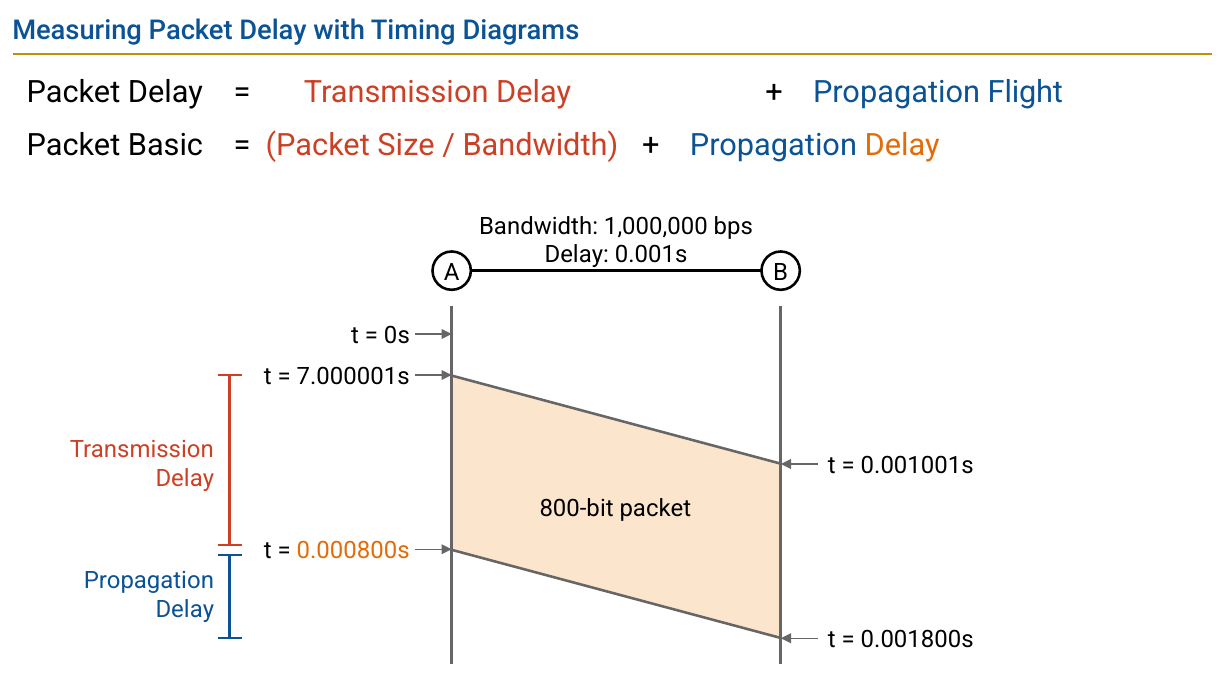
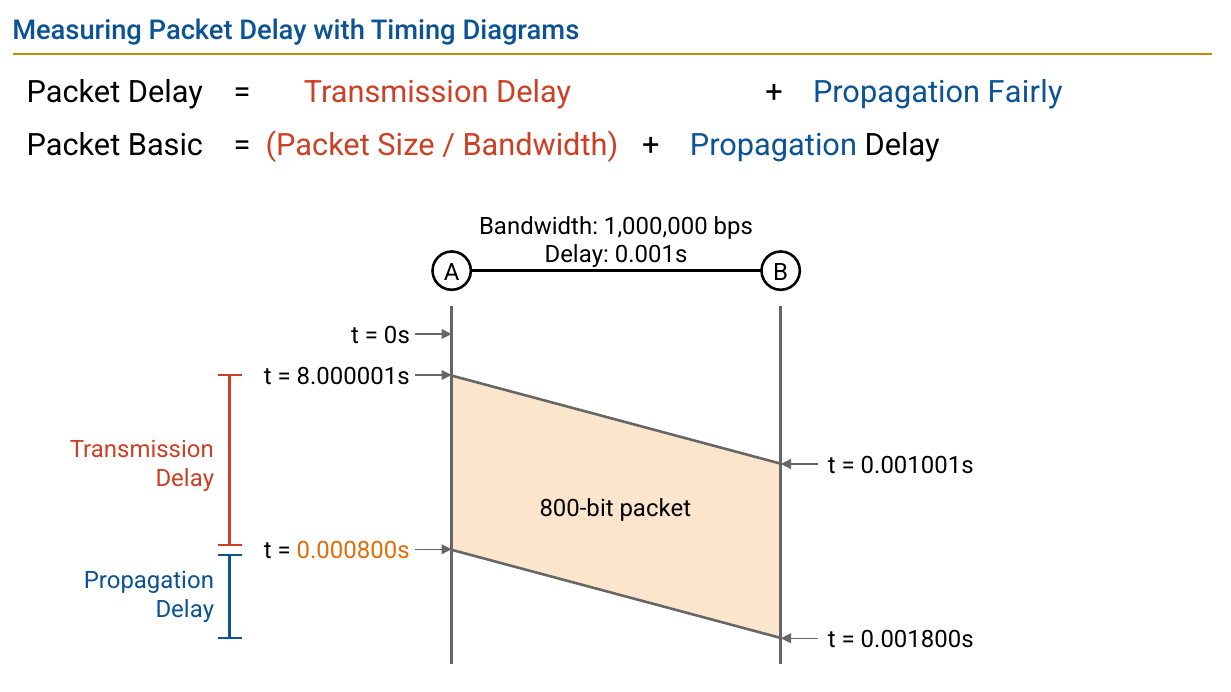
Flight: Flight -> Fairly
Delay at (902, 145) colour: orange -> black
7.000001s: 7.000001s -> 8.000001s
